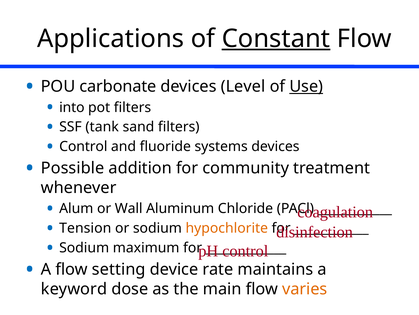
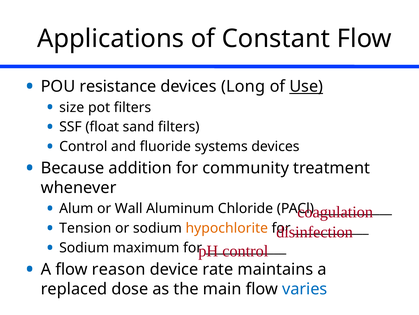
Constant underline: present -> none
carbonate: carbonate -> resistance
Level: Level -> Long
into: into -> size
tank: tank -> float
Possible: Possible -> Because
setting: setting -> reason
keyword: keyword -> replaced
varies colour: orange -> blue
